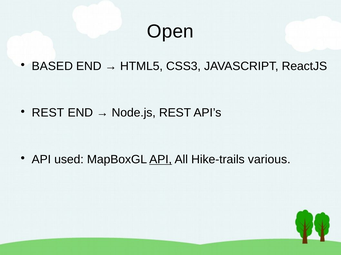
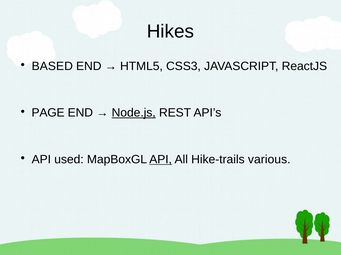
Open: Open -> Hikes
REST at (48, 113): REST -> PAGE
Node.js underline: none -> present
